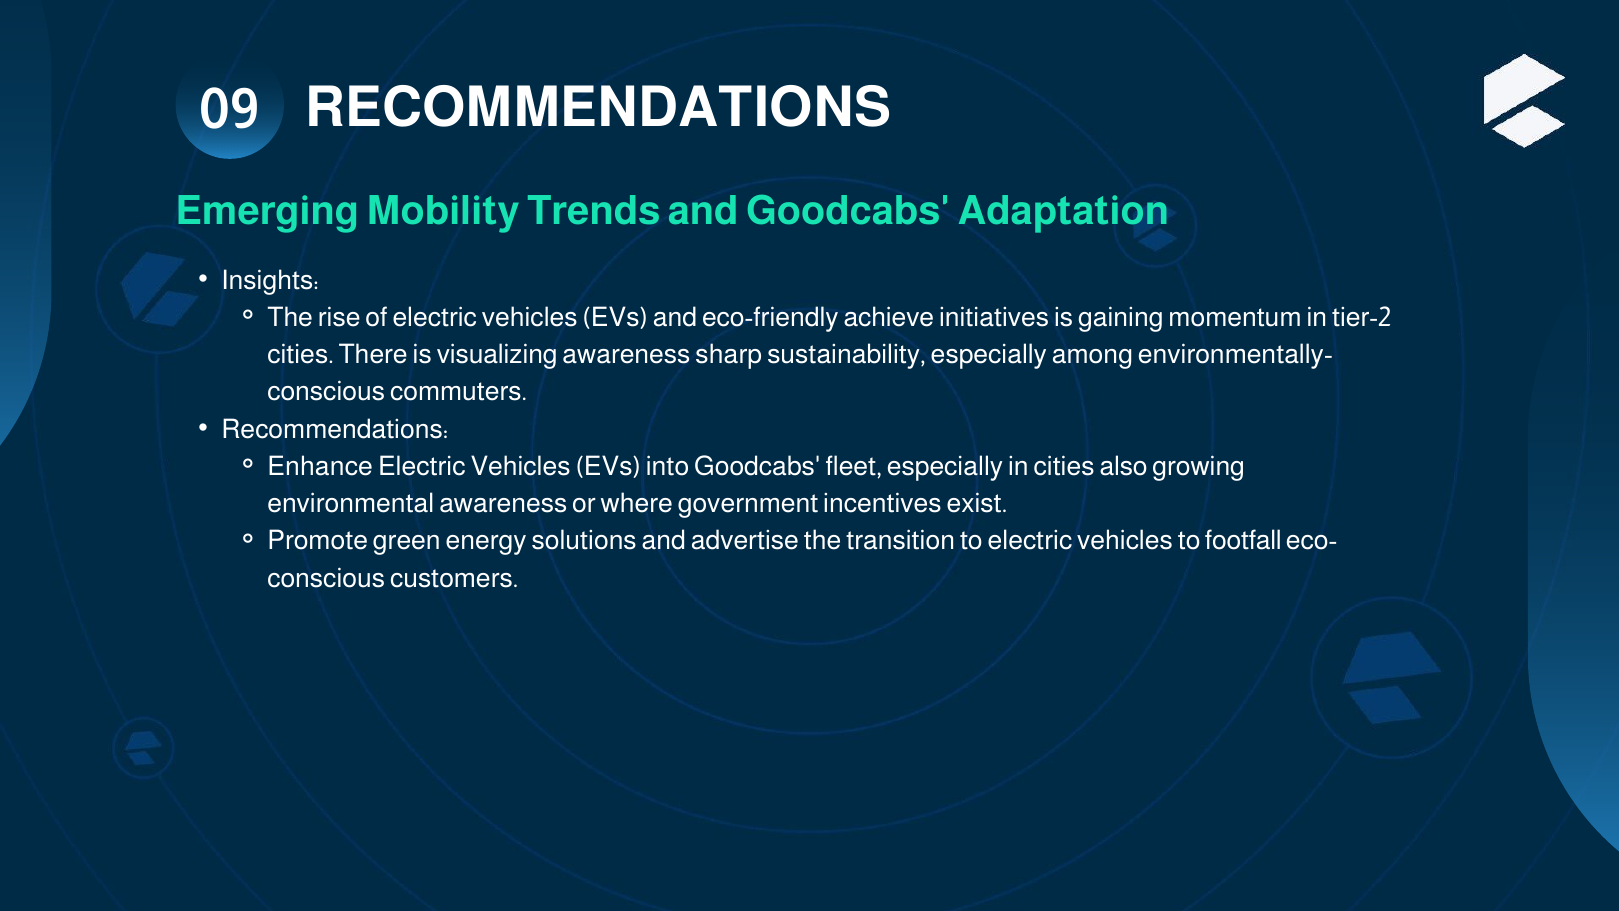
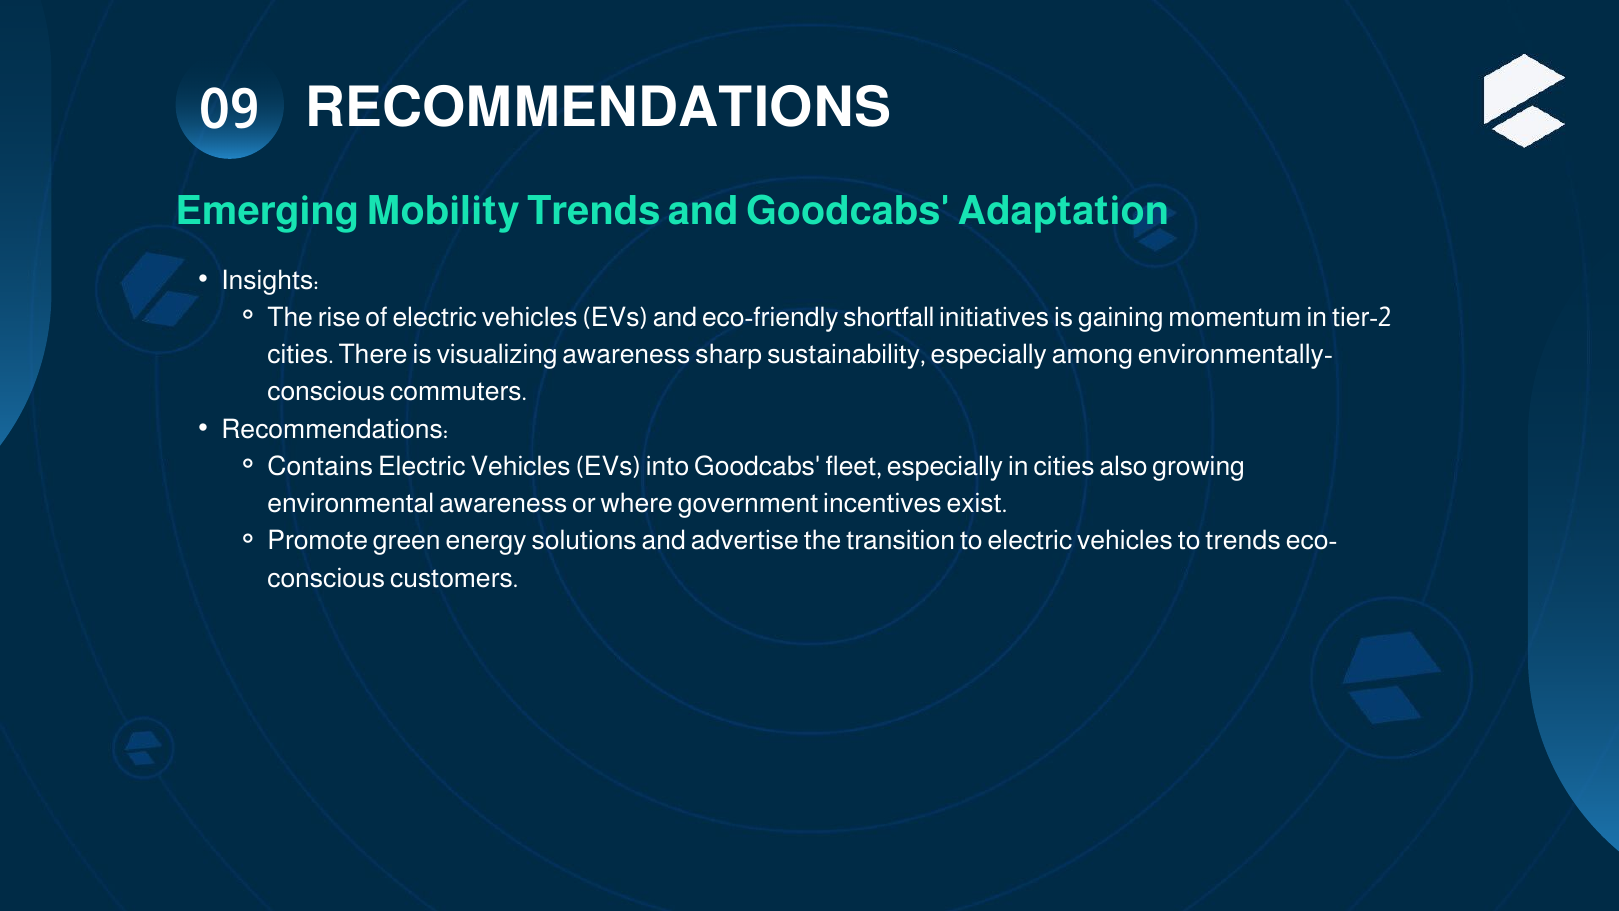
achieve: achieve -> shortfall
Enhance: Enhance -> Contains
to footfall: footfall -> trends
